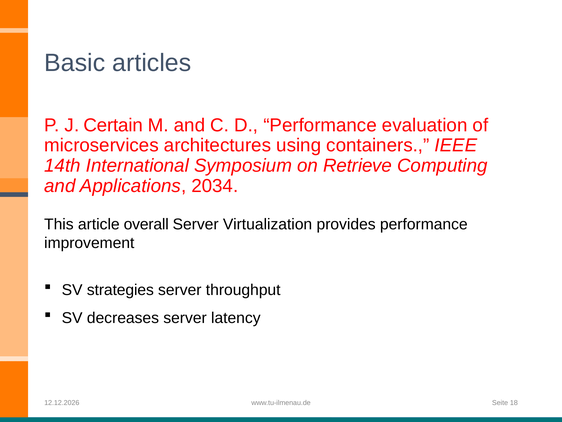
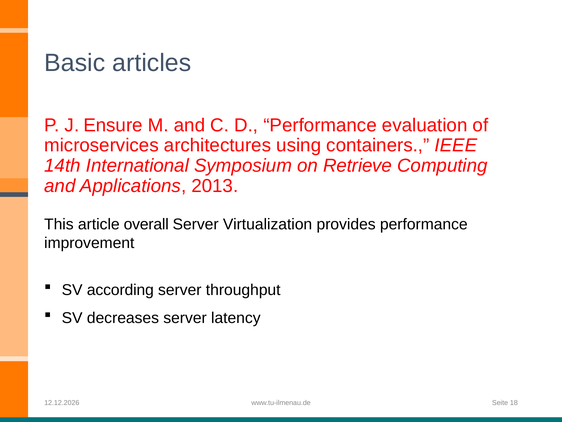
Certain: Certain -> Ensure
2034: 2034 -> 2013
strategies: strategies -> according
